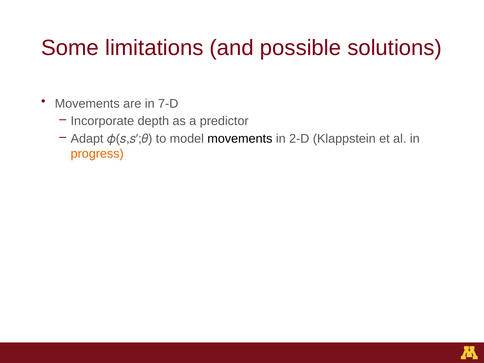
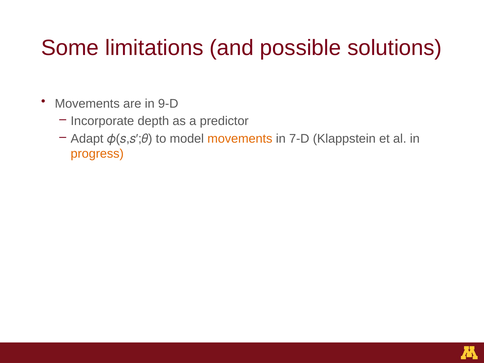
7-D: 7-D -> 9-D
movements at (240, 139) colour: black -> orange
2-D: 2-D -> 7-D
